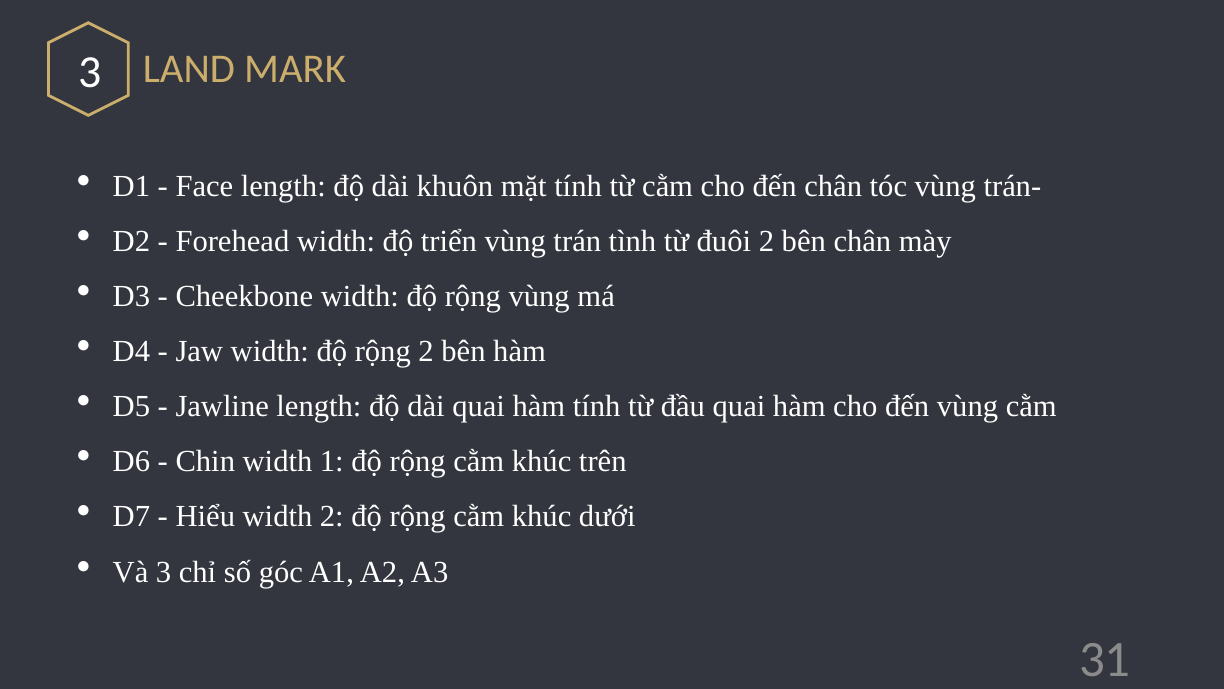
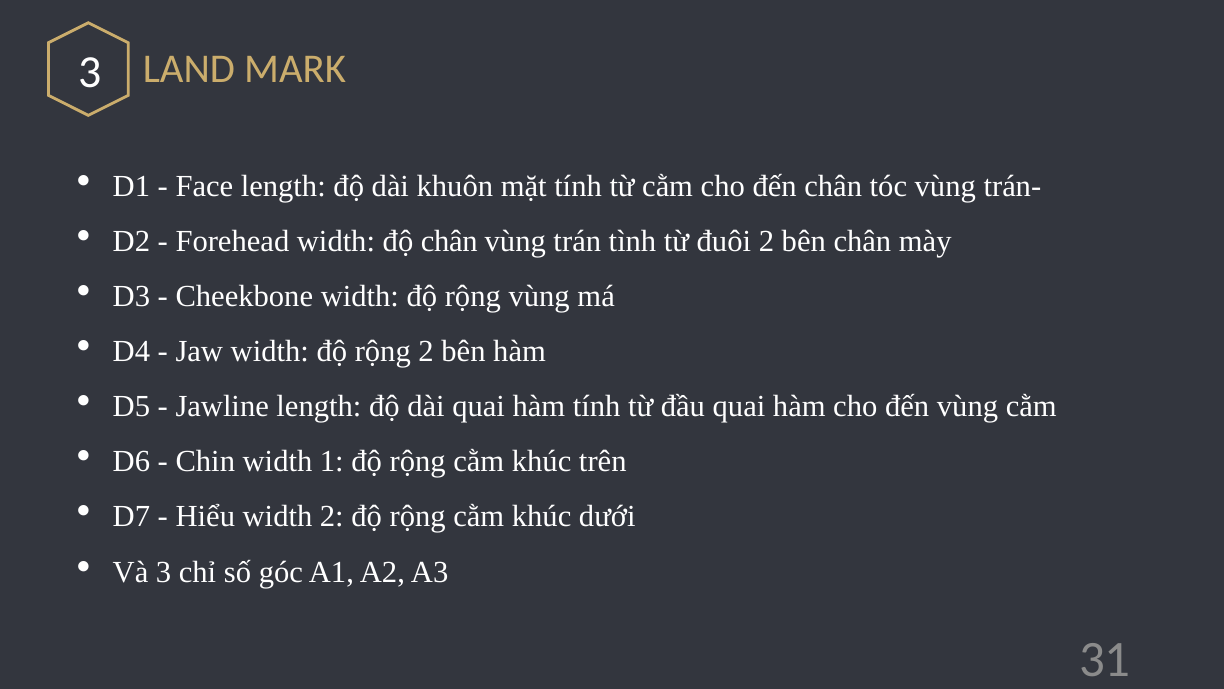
độ triển: triển -> chân
